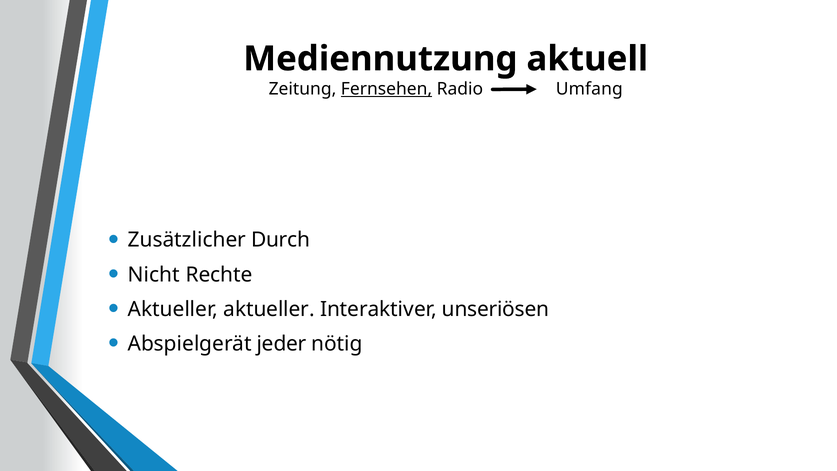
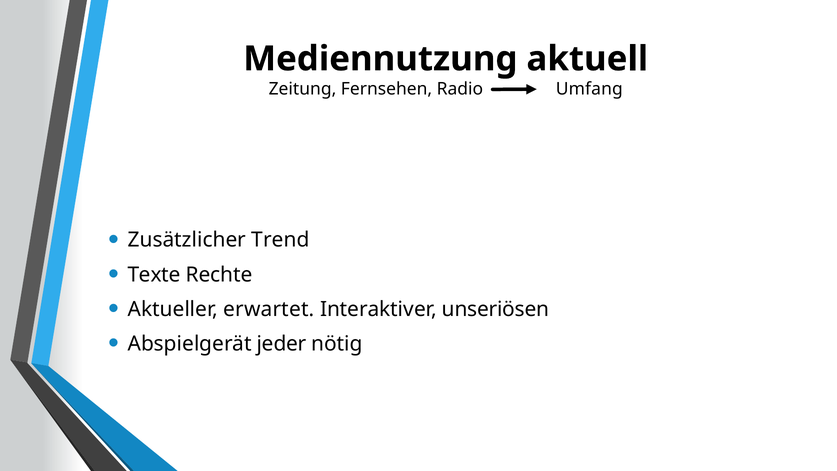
Fernsehen underline: present -> none
Durch: Durch -> Trend
Nicht: Nicht -> Texte
Aktueller aktueller: aktueller -> erwartet
